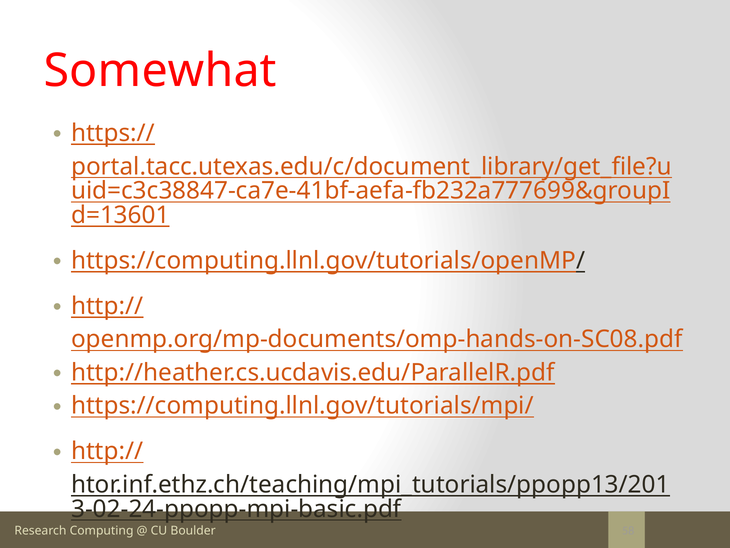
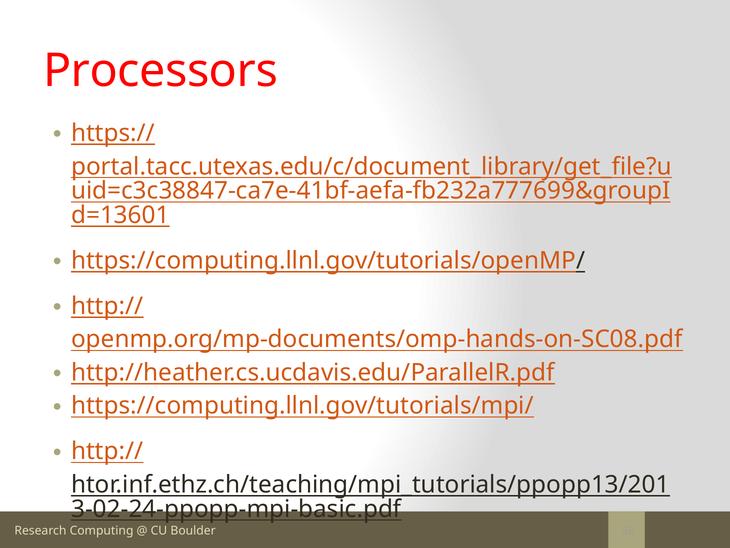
Somewhat: Somewhat -> Processors
